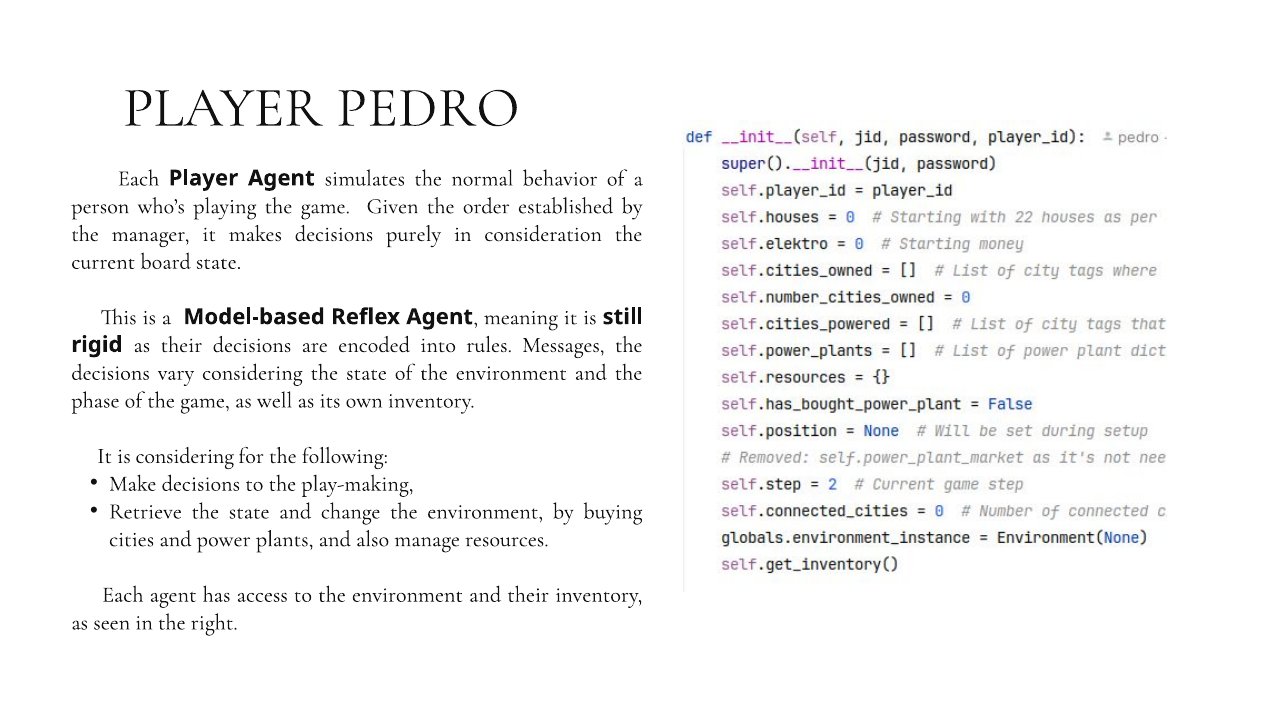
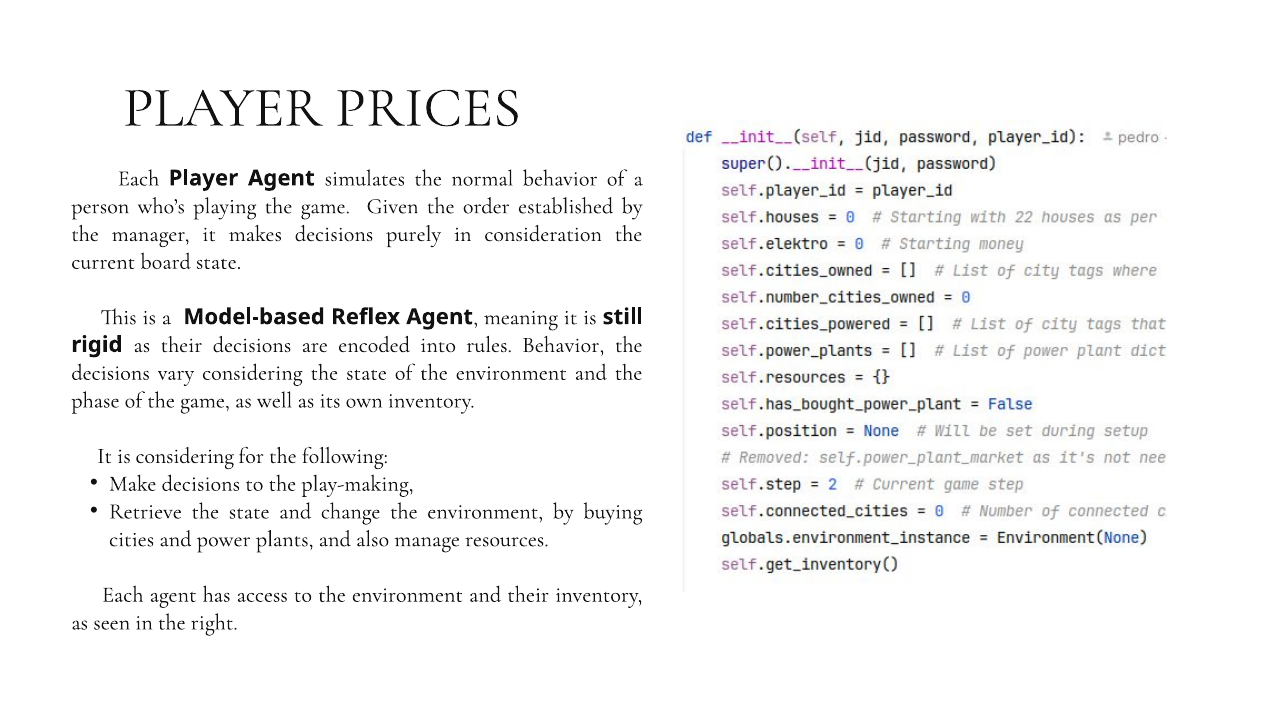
PEDRO: PEDRO -> PRICES
rules Messages: Messages -> Behavior
